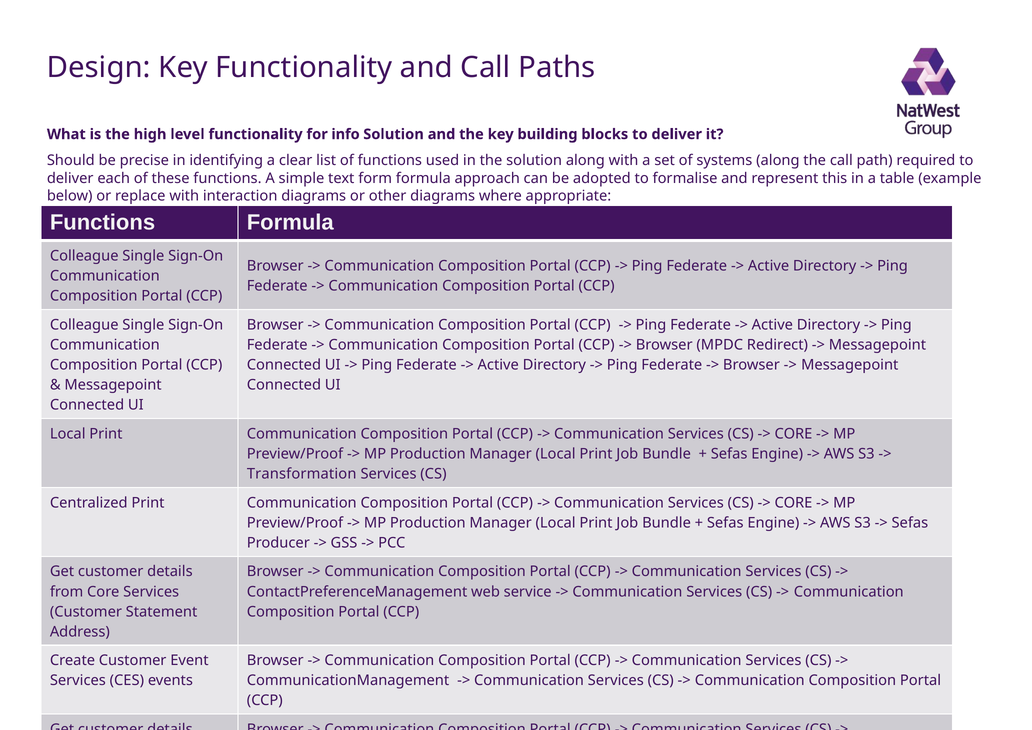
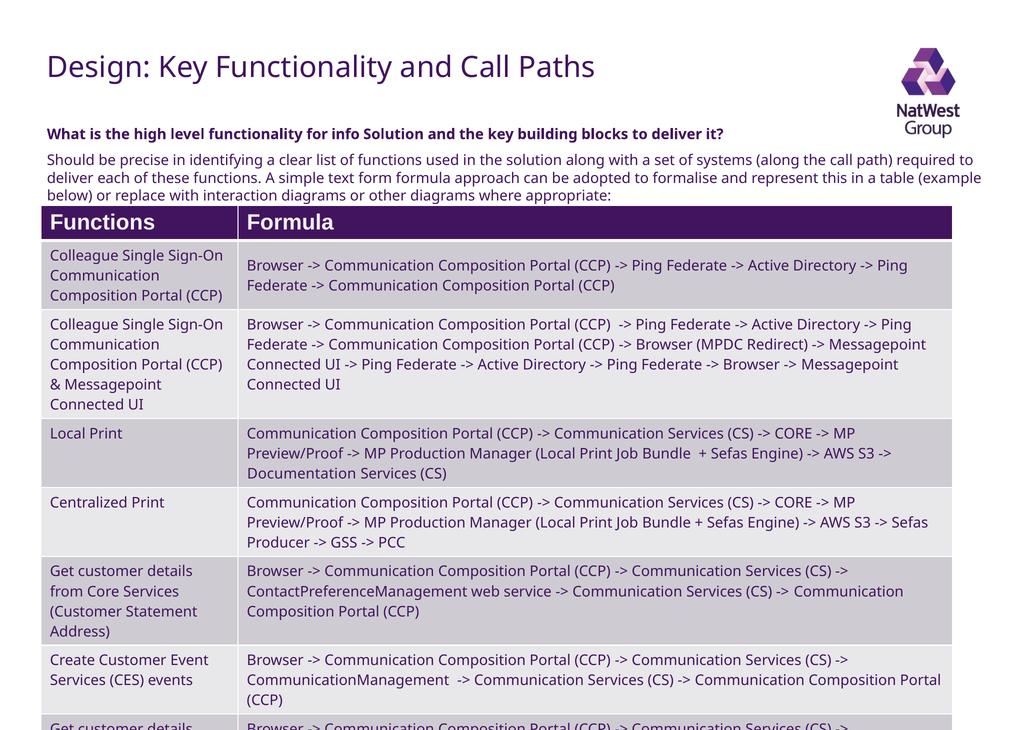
Transformation: Transformation -> Documentation
